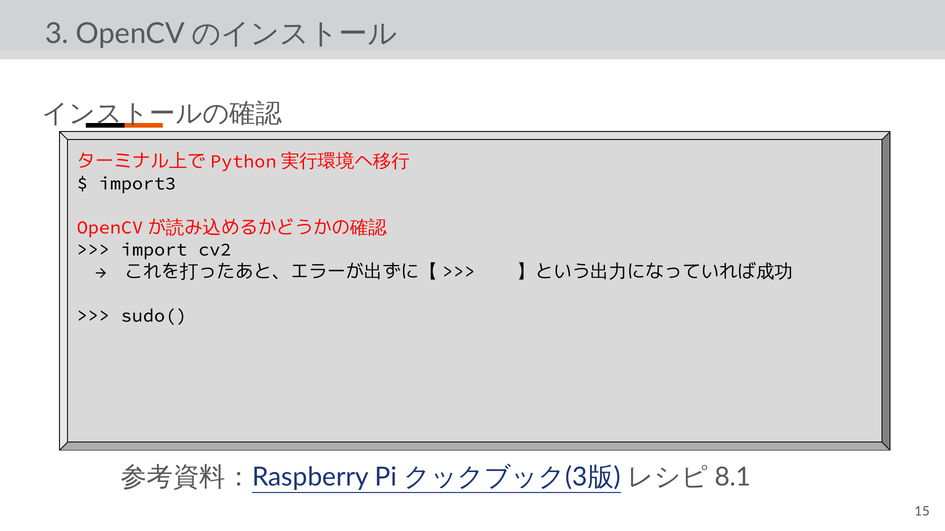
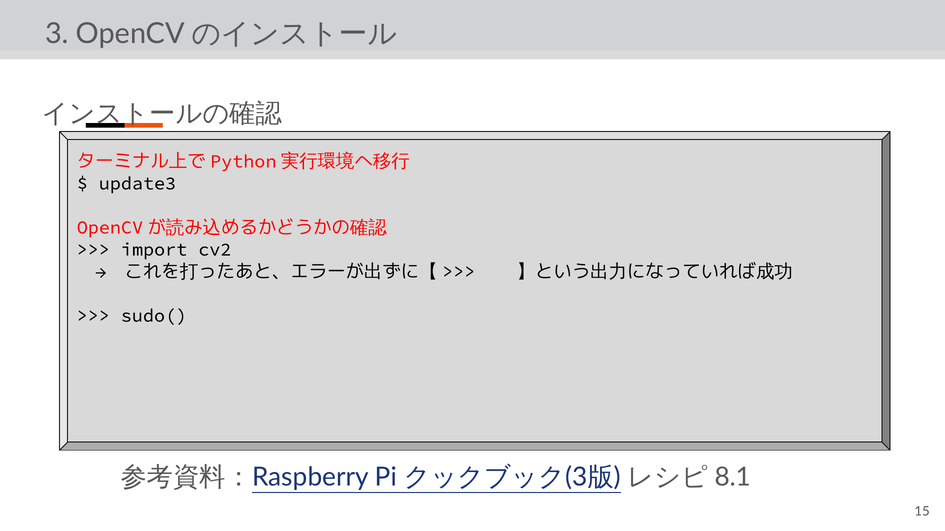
import3: import3 -> update3
